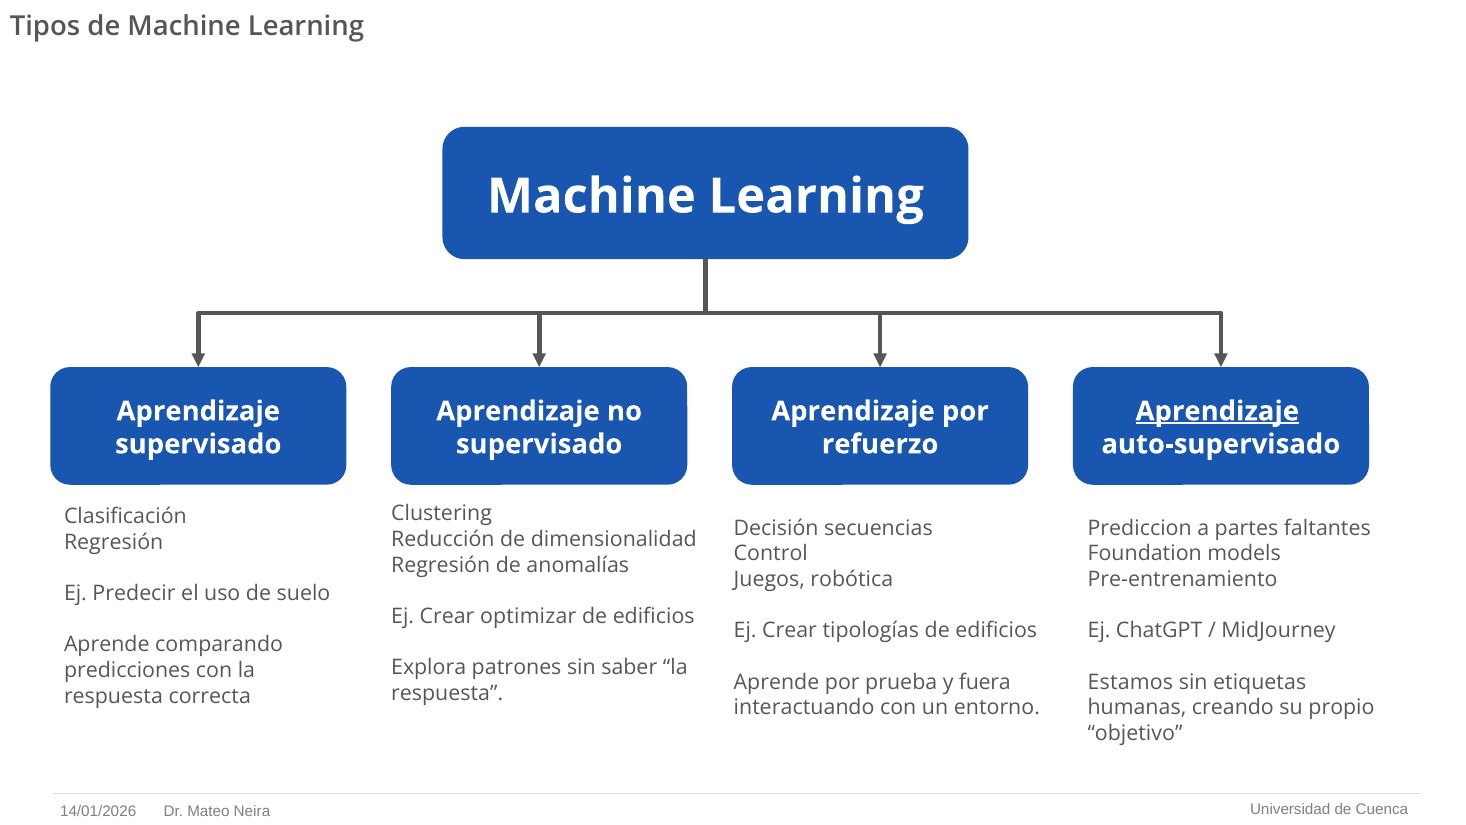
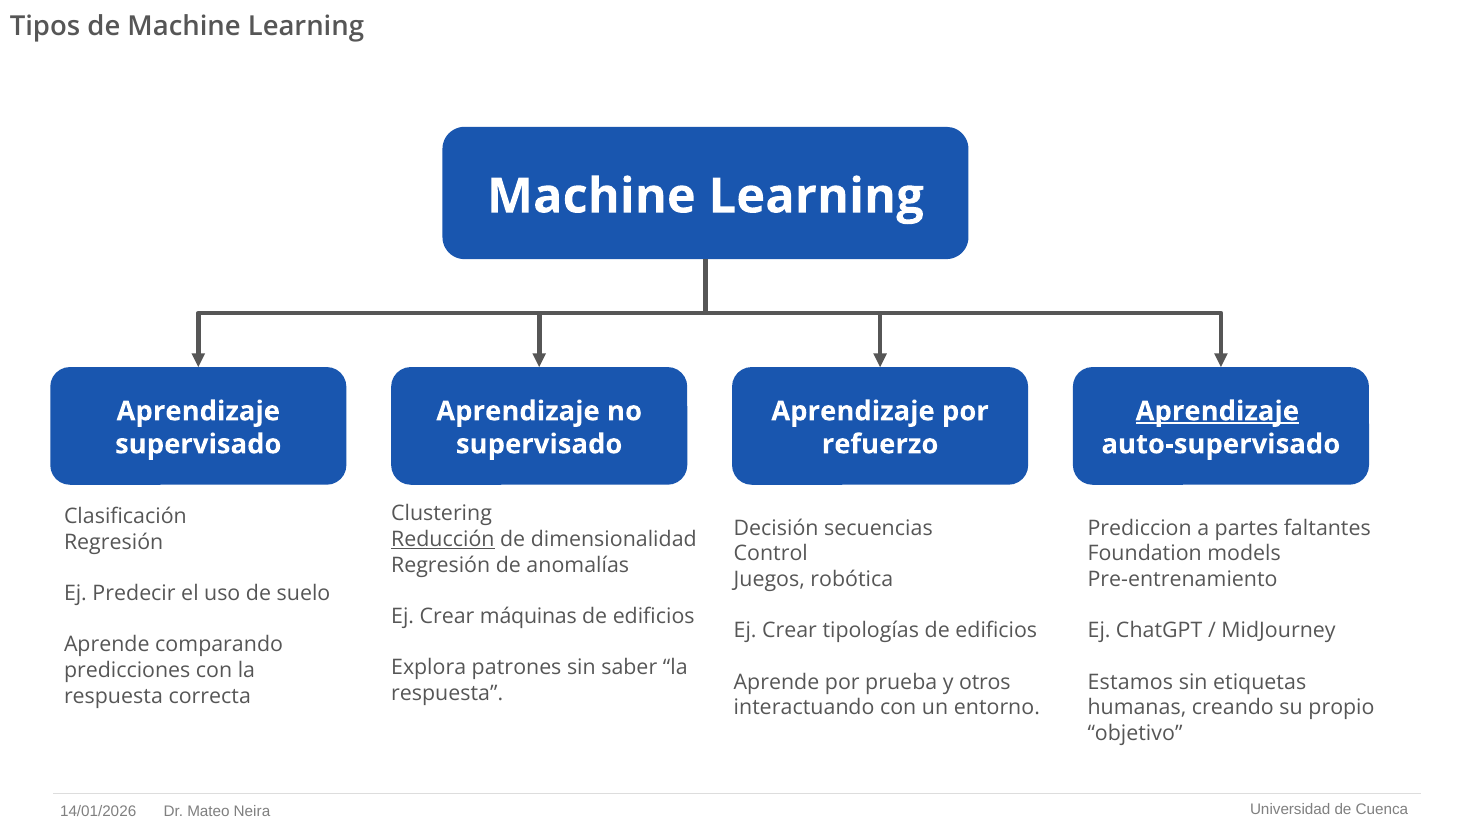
Reducción underline: none -> present
optimizar: optimizar -> máquinas
fuera: fuera -> otros
